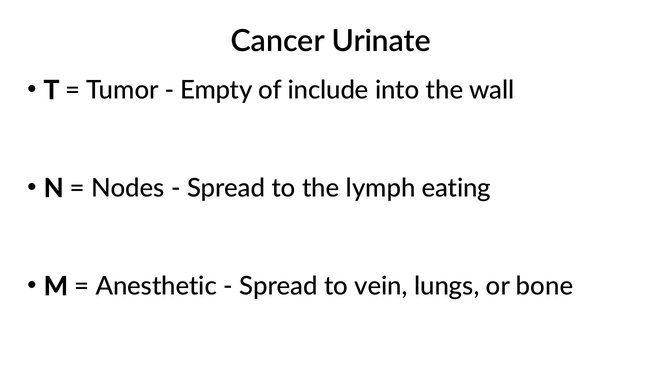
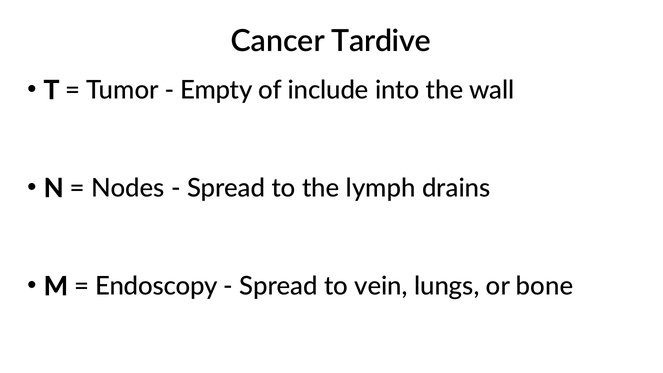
Urinate: Urinate -> Tardive
eating: eating -> drains
Anesthetic: Anesthetic -> Endoscopy
